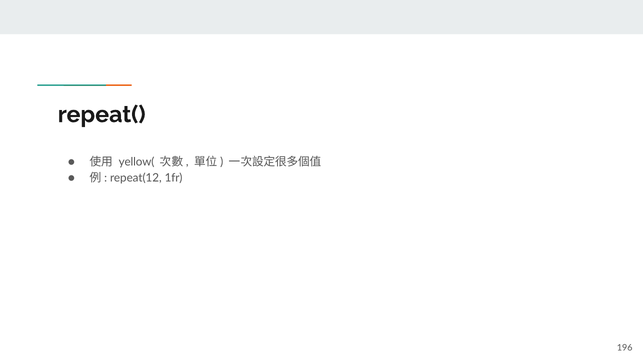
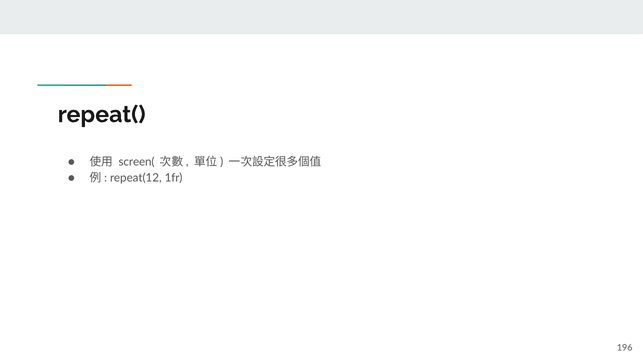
yellow(: yellow( -> screen(
